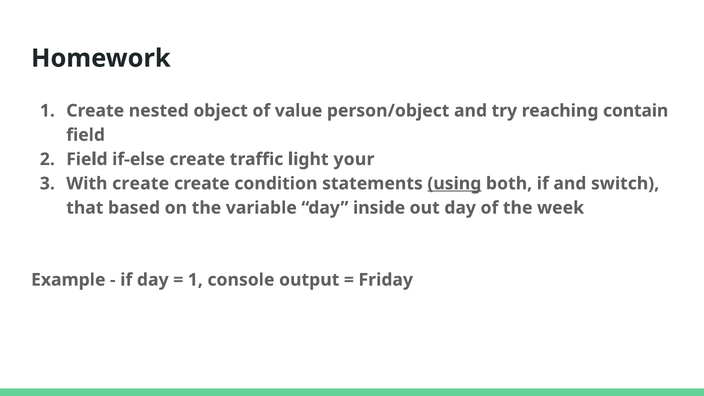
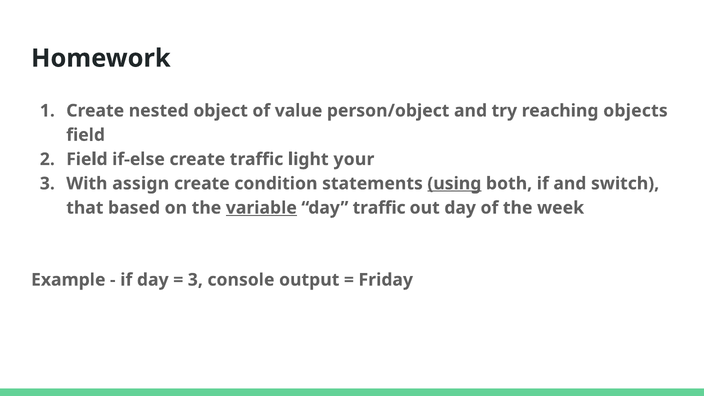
contain: contain -> objects
With create: create -> assign
variable underline: none -> present
day inside: inside -> traffic
1 at (195, 280): 1 -> 3
